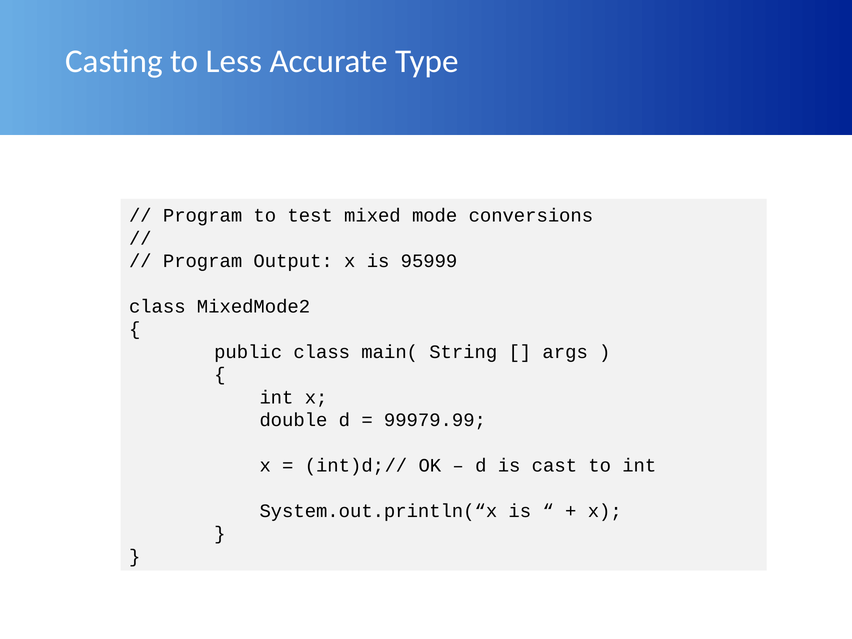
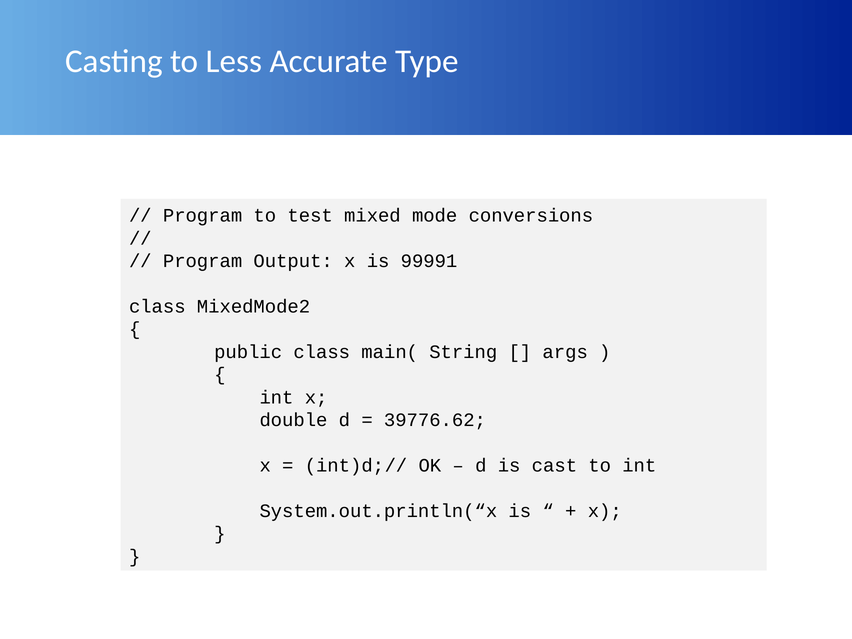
95999: 95999 -> 99991
99979.99: 99979.99 -> 39776.62
